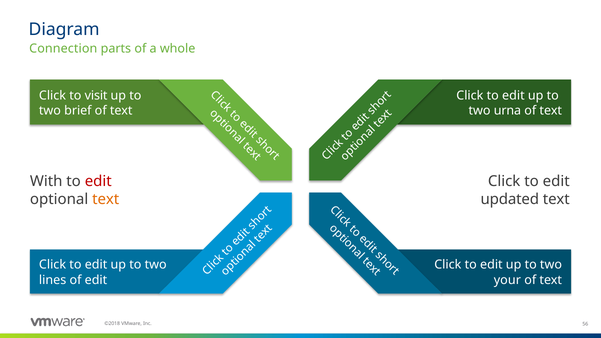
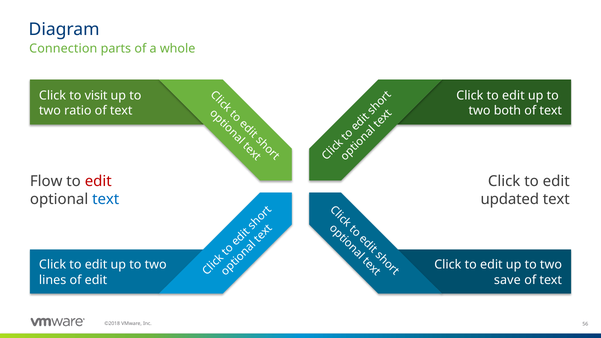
brief: brief -> ratio
urna: urna -> both
With: With -> Flow
text at (106, 200) colour: orange -> blue
your: your -> save
